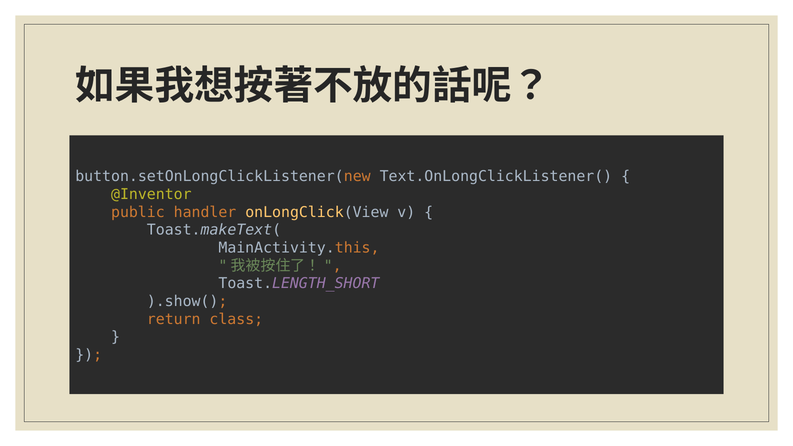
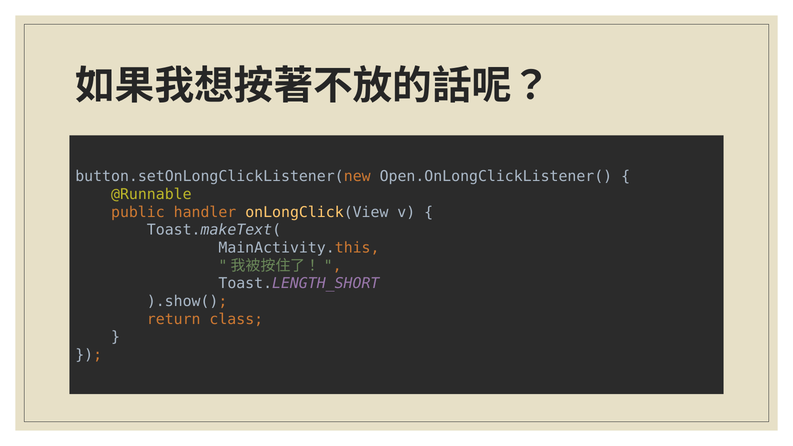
Text.OnLongClickListener(: Text.OnLongClickListener( -> Open.OnLongClickListener(
@Inventor: @Inventor -> @Runnable
